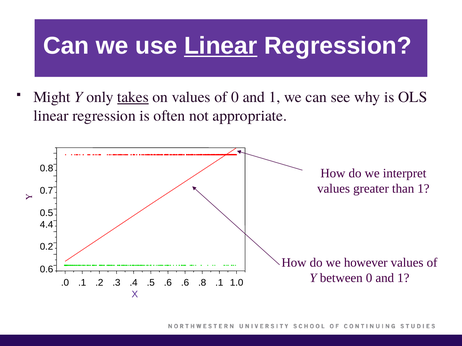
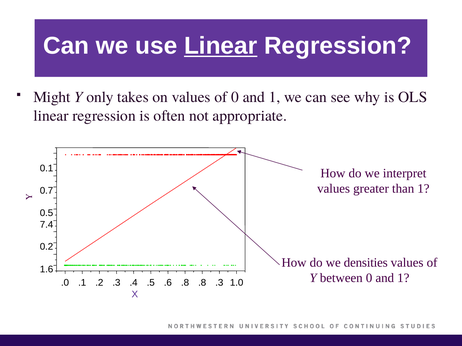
takes underline: present -> none
0.8: 0.8 -> 0.1
4.4: 4.4 -> 7.4
however: however -> densities
0.6: 0.6 -> 1.6
.6 .6: .6 -> .8
.8 .1: .1 -> .3
